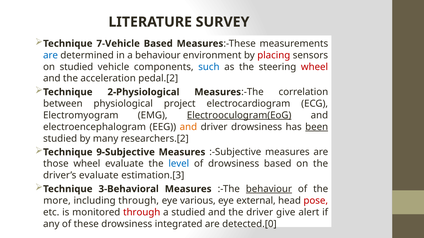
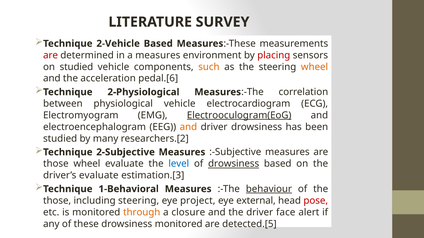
7-Vehicle: 7-Vehicle -> 2-Vehicle
are at (51, 55) colour: blue -> red
a behaviour: behaviour -> measures
such colour: blue -> orange
wheel at (315, 67) colour: red -> orange
pedal.[2: pedal.[2 -> pedal.[6
physiological project: project -> vehicle
been underline: present -> none
9-Subjective: 9-Subjective -> 2-Subjective
drowsiness at (234, 164) underline: none -> present
3-Behavioral: 3-Behavioral -> 1-Behavioral
more at (57, 201): more -> those
including through: through -> steering
various: various -> project
through at (142, 213) colour: red -> orange
a studied: studied -> closure
give: give -> face
drowsiness integrated: integrated -> monitored
detected.[0: detected.[0 -> detected.[5
